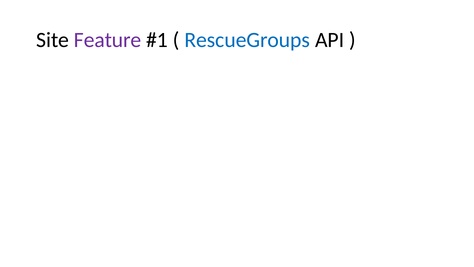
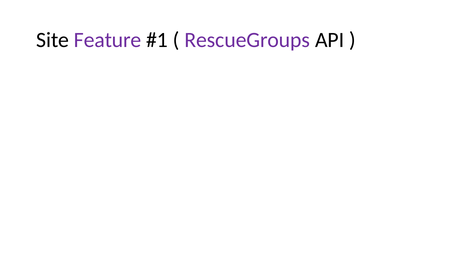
RescueGroups colour: blue -> purple
